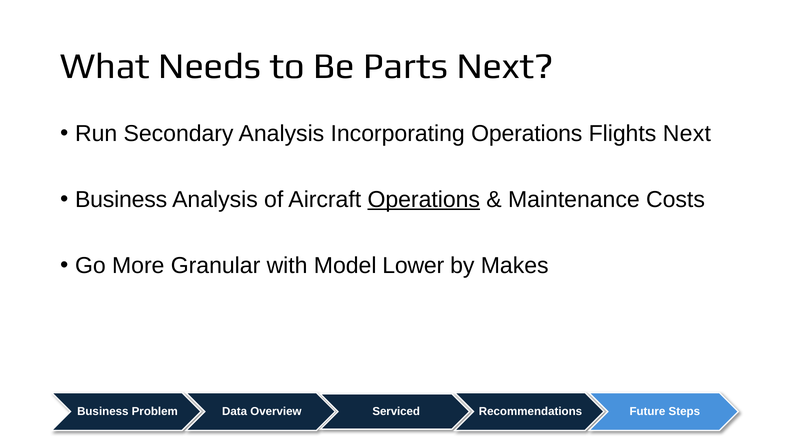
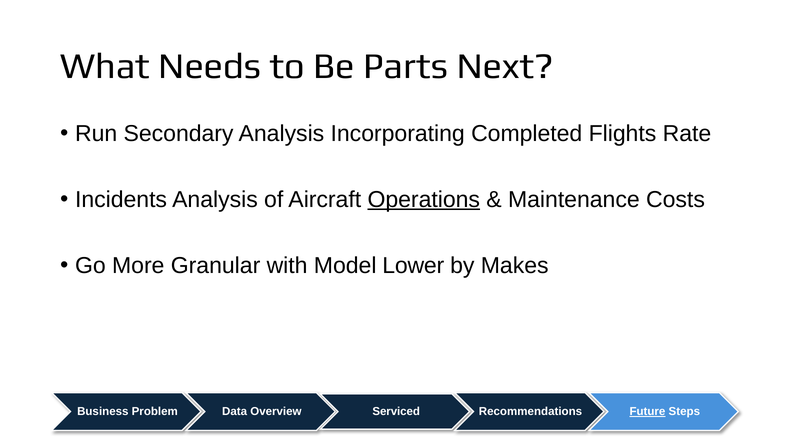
Incorporating Operations: Operations -> Completed
Flights Next: Next -> Rate
Business at (121, 200): Business -> Incidents
Future underline: none -> present
